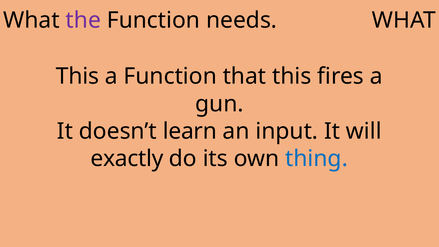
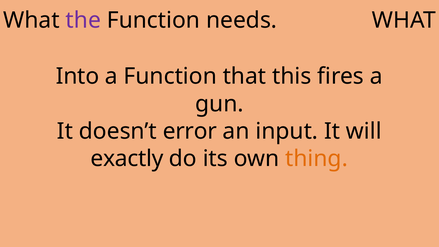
This at (78, 76): This -> Into
learn: learn -> error
thing colour: blue -> orange
